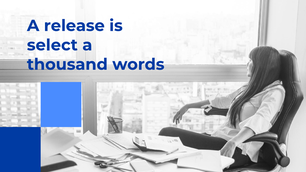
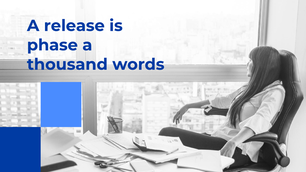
select: select -> phase
